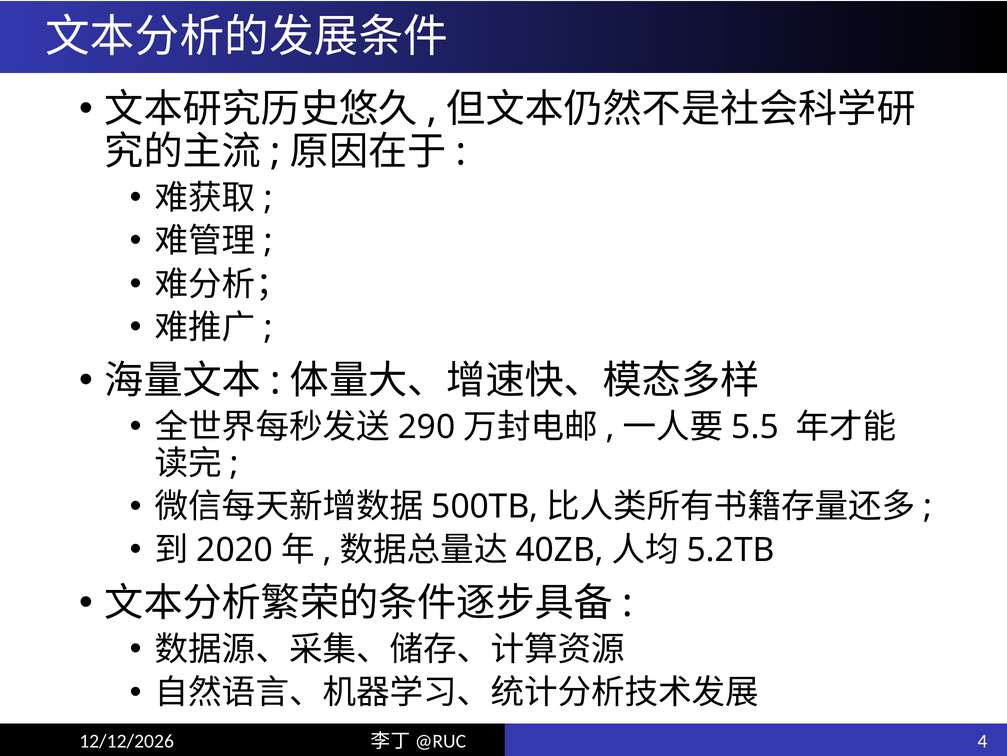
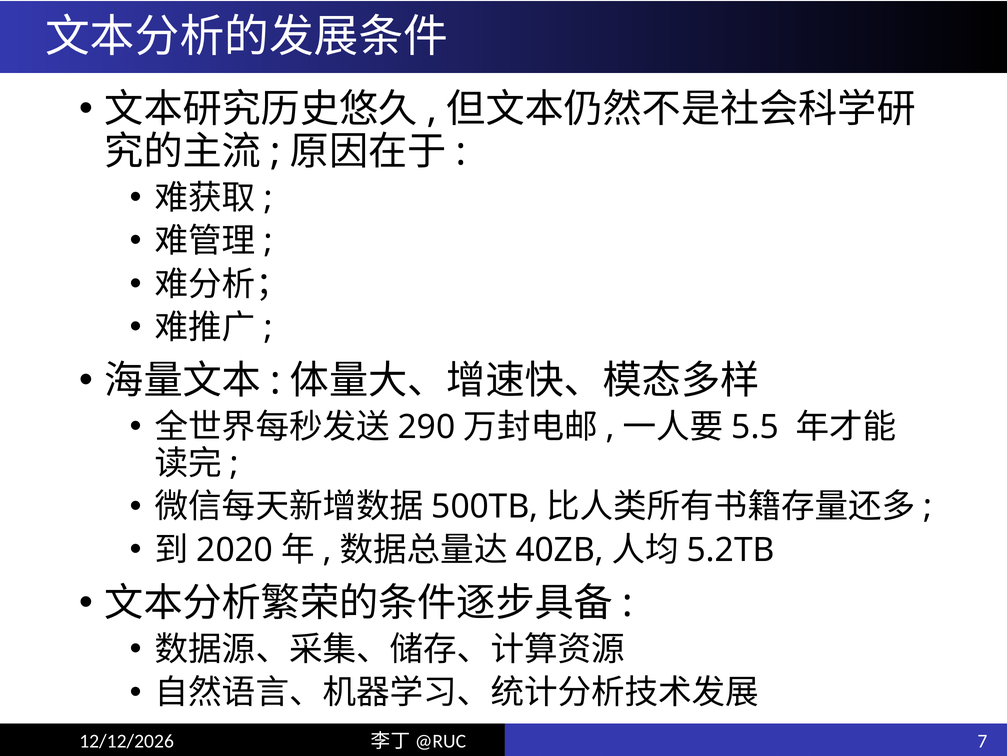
4: 4 -> 7
